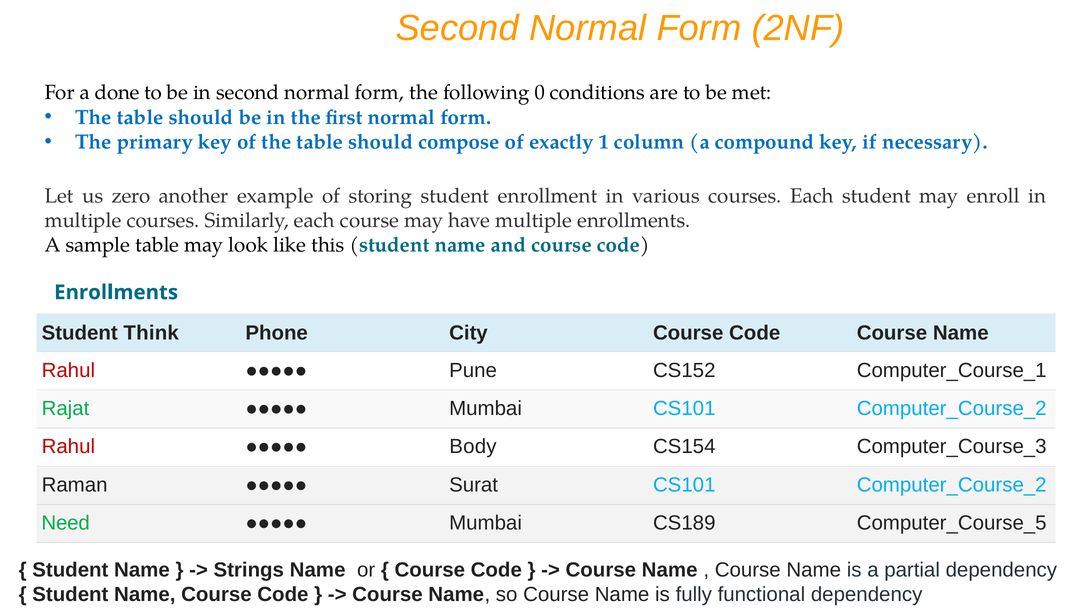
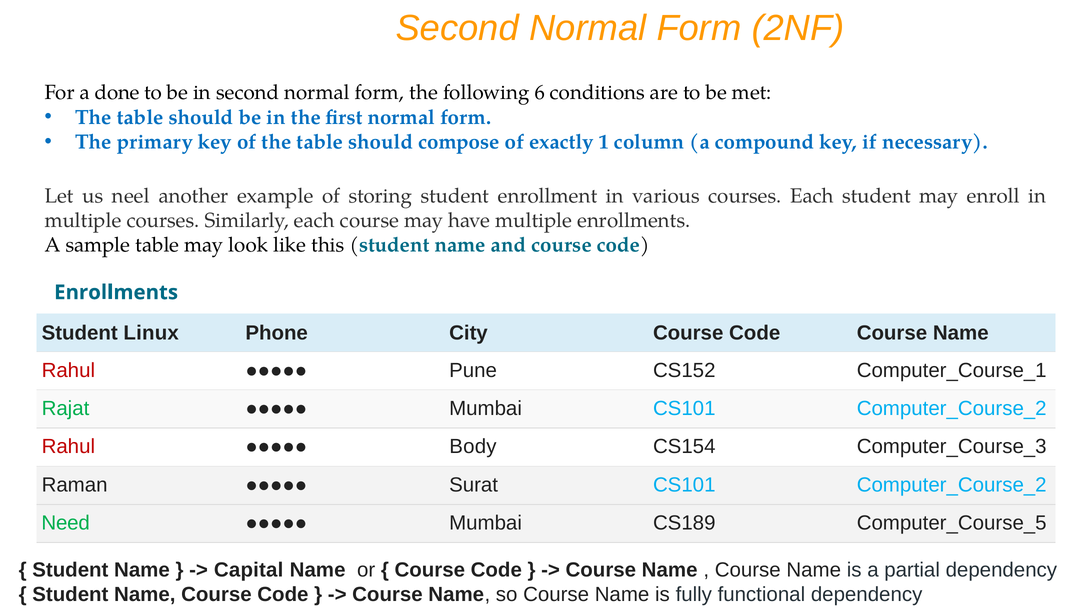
0: 0 -> 6
zero: zero -> neel
Think: Think -> Linux
Strings: Strings -> Capital
